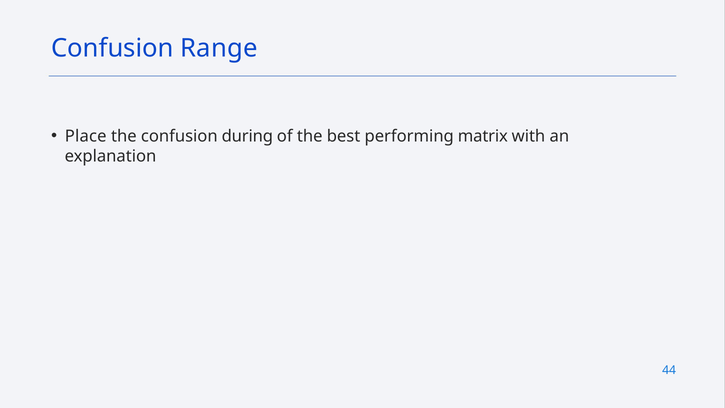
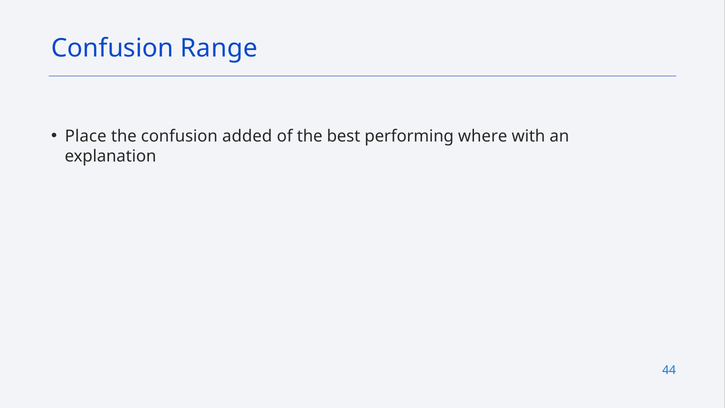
during: during -> added
matrix: matrix -> where
